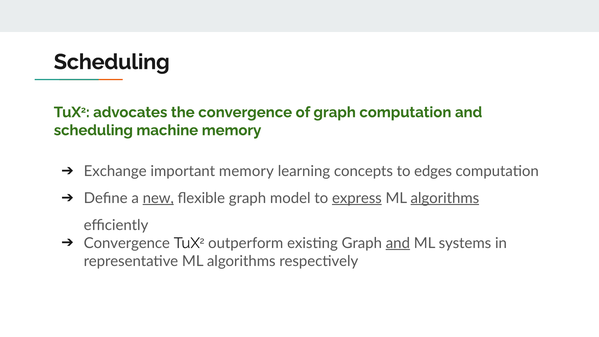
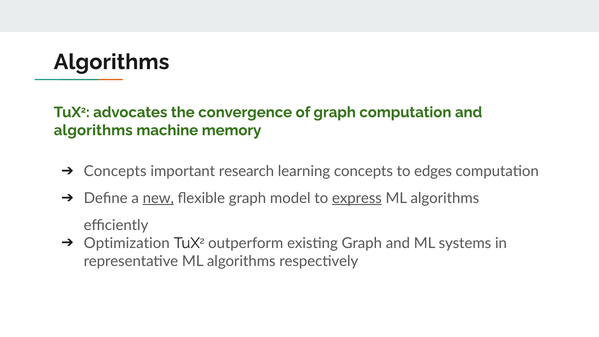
Scheduling at (112, 62): Scheduling -> Algorithms
scheduling at (93, 130): scheduling -> algorithms
Exchange at (115, 171): Exchange -> Concepts
important memory: memory -> research
algorithms at (445, 198) underline: present -> none
Convergence at (127, 243): Convergence -> Optimization
and at (398, 243) underline: present -> none
